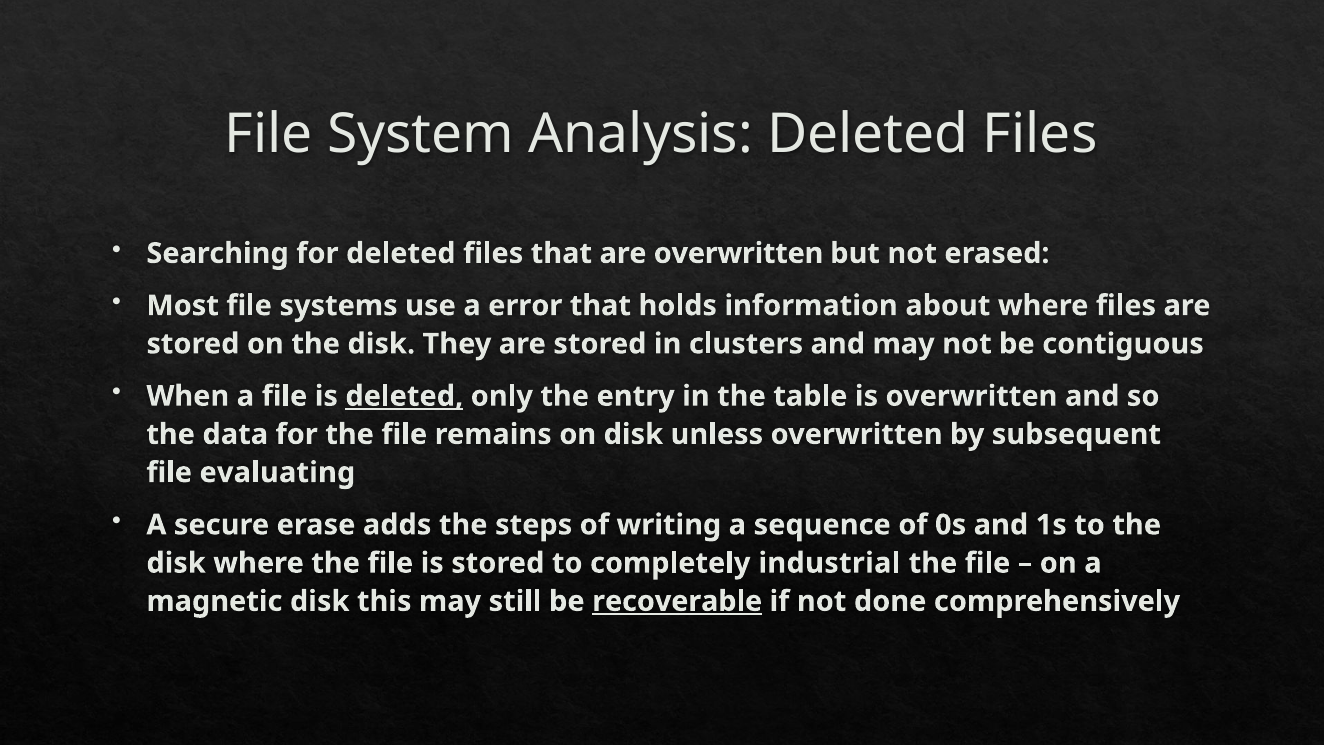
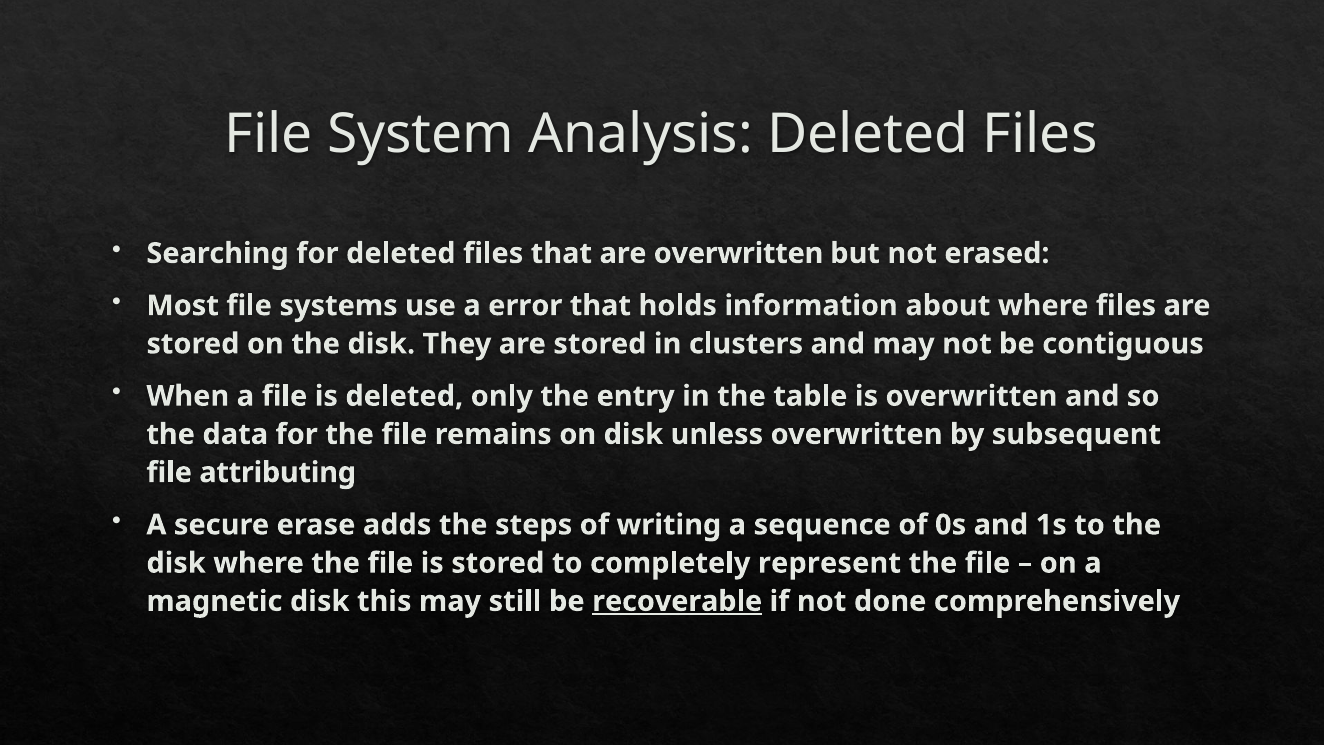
deleted at (404, 396) underline: present -> none
evaluating: evaluating -> attributing
industrial: industrial -> represent
